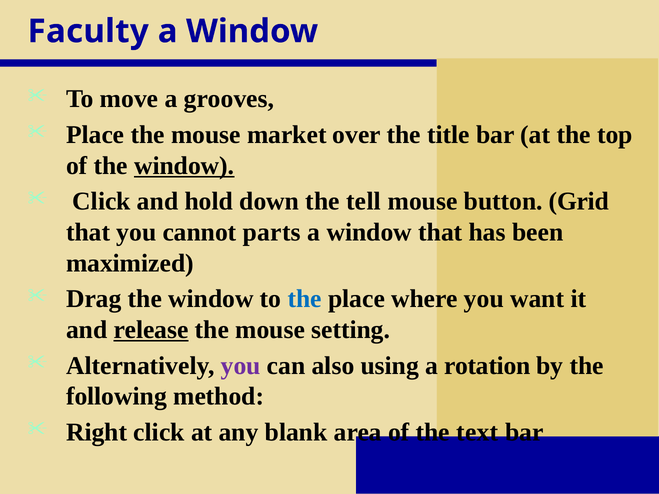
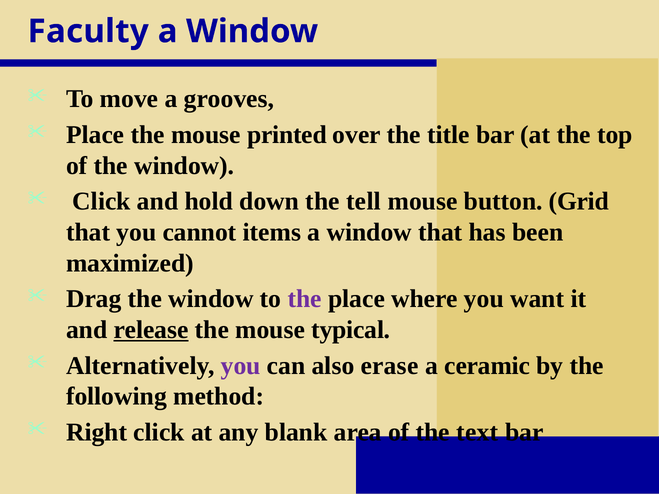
market: market -> printed
window at (184, 166) underline: present -> none
parts: parts -> items
the at (305, 299) colour: blue -> purple
setting: setting -> typical
using: using -> erase
rotation: rotation -> ceramic
